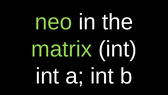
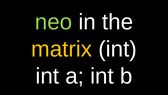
matrix colour: light green -> yellow
